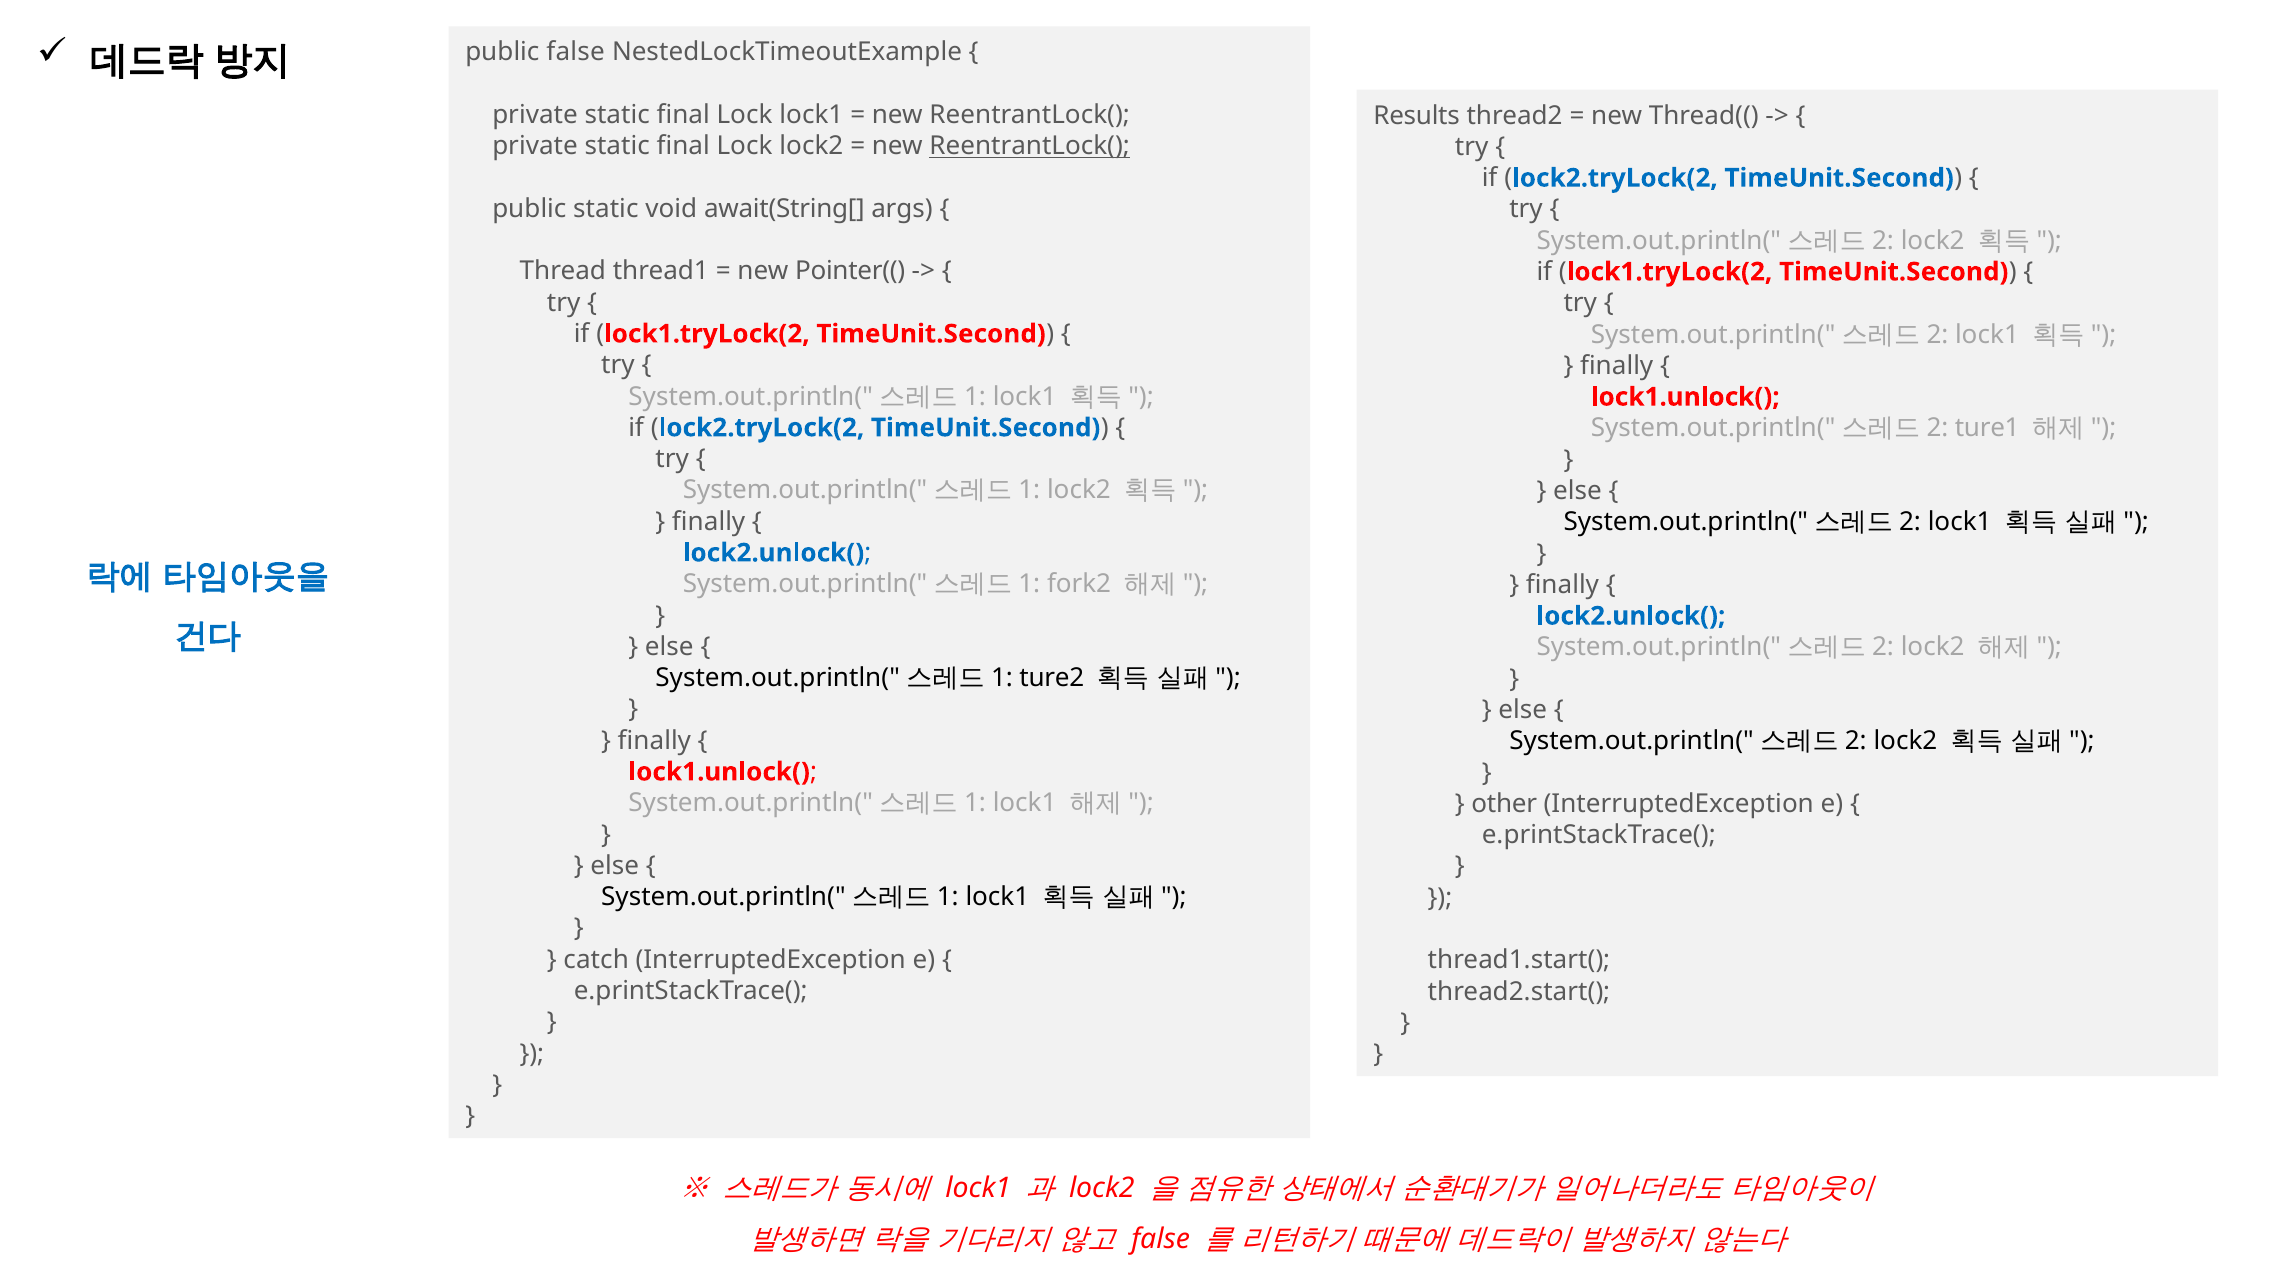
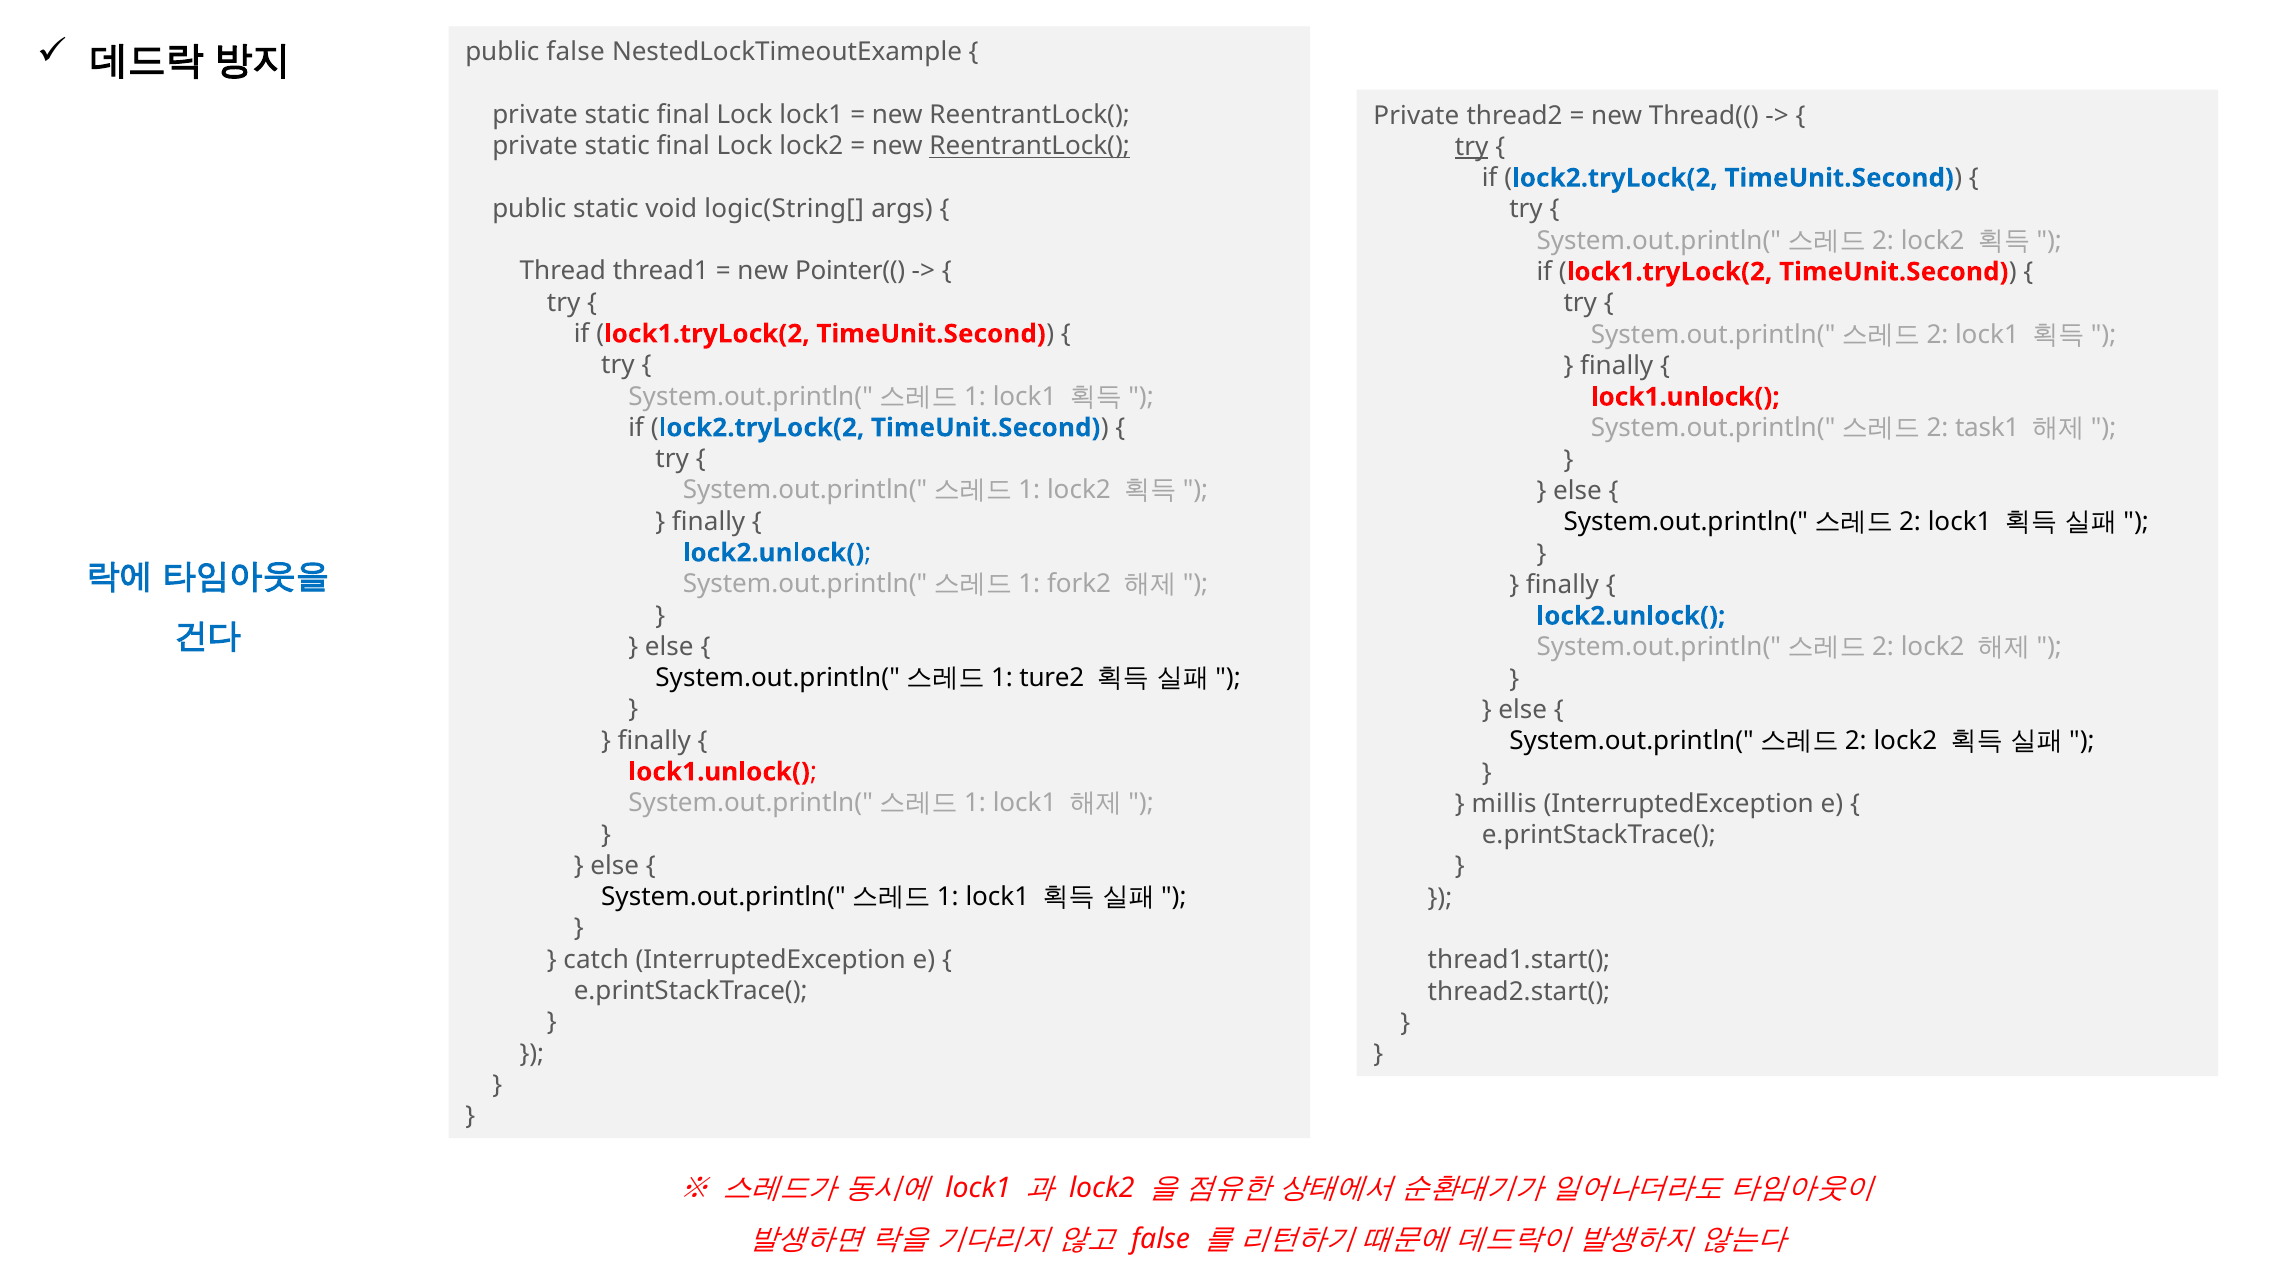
Results at (1417, 115): Results -> Private
try at (1472, 147) underline: none -> present
await(String[: await(String[ -> logic(String[
ture1: ture1 -> task1
other: other -> millis
